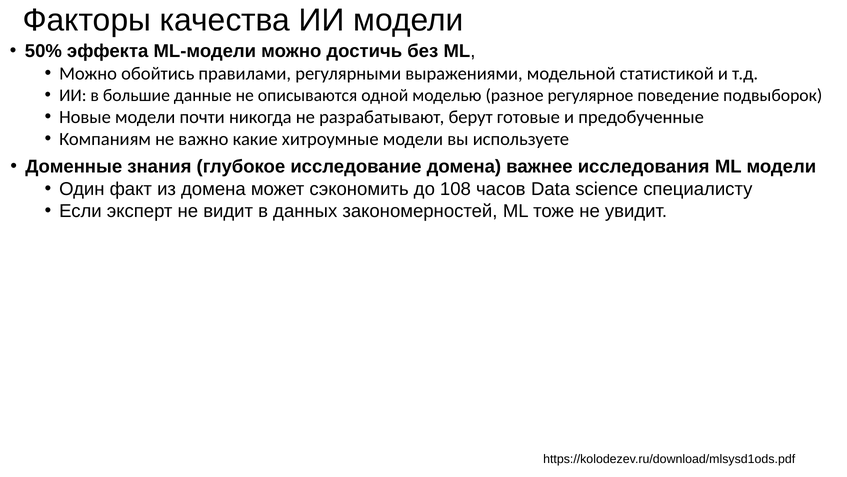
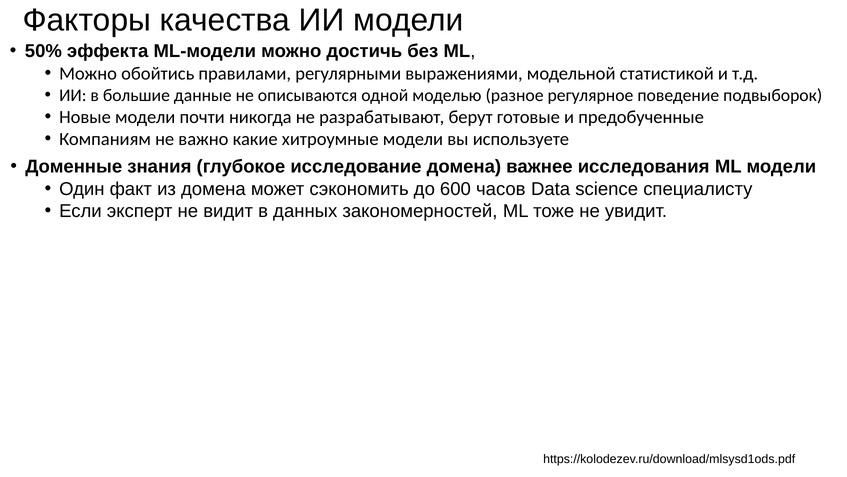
108: 108 -> 600
